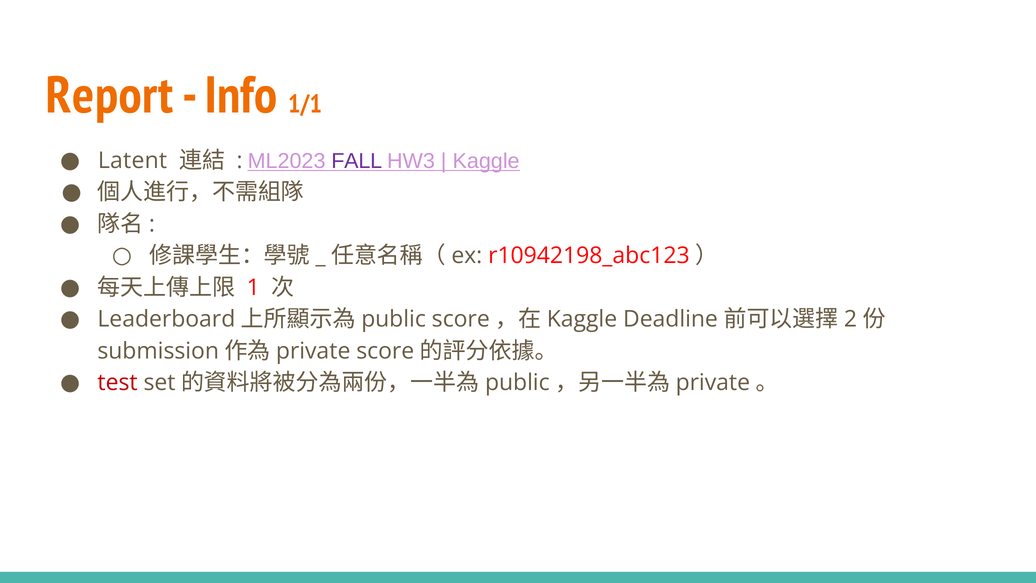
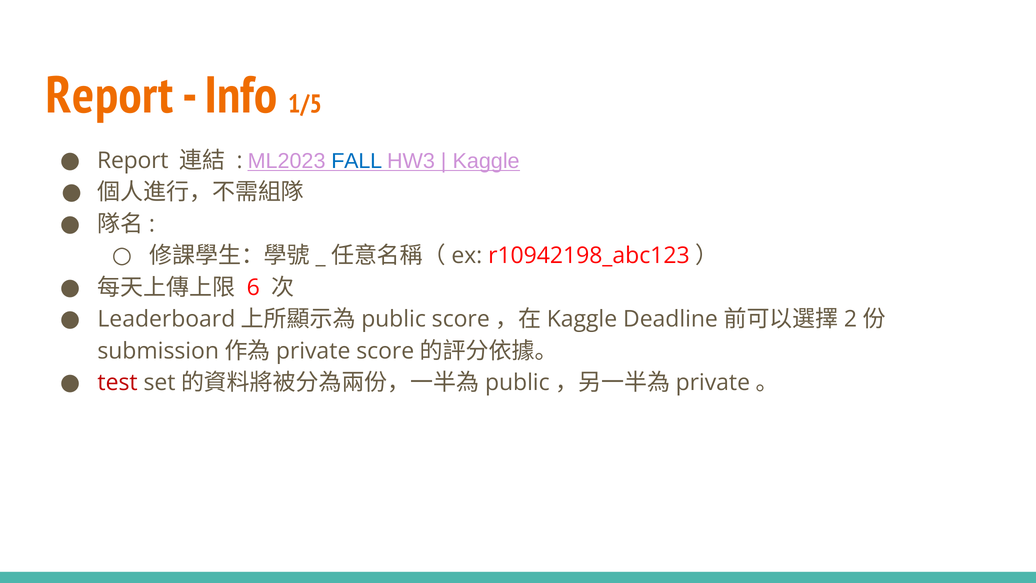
1/1: 1/1 -> 1/5
Latent at (133, 160): Latent -> Report
FALL colour: purple -> blue
1: 1 -> 6
